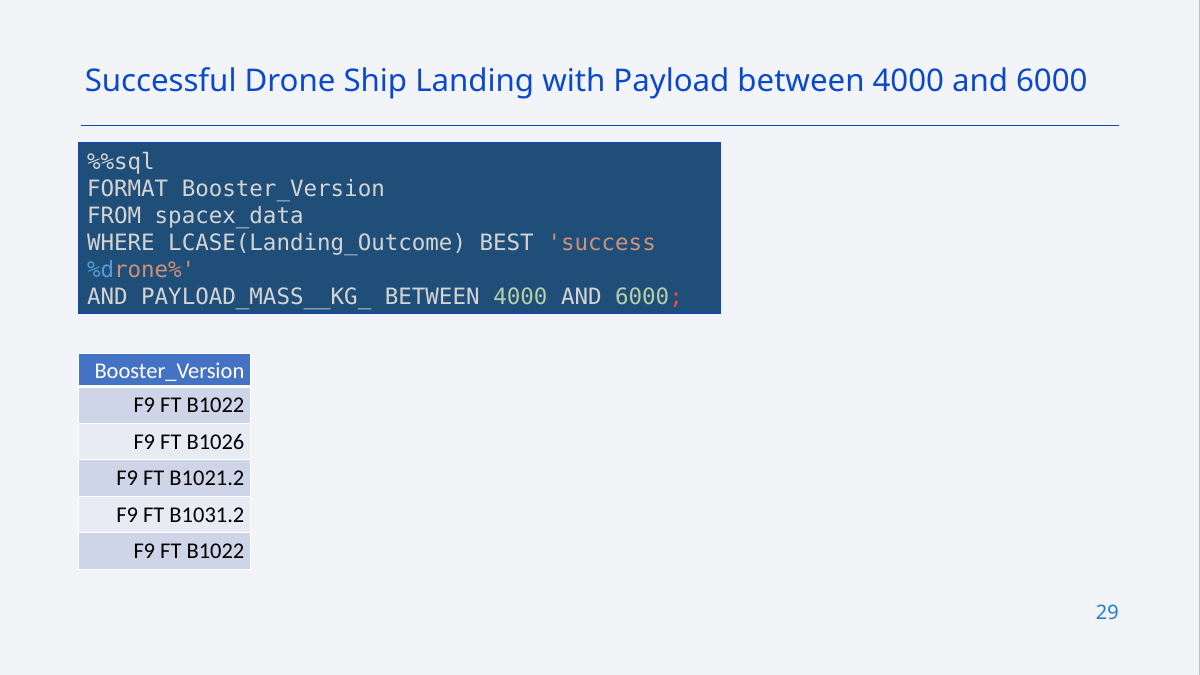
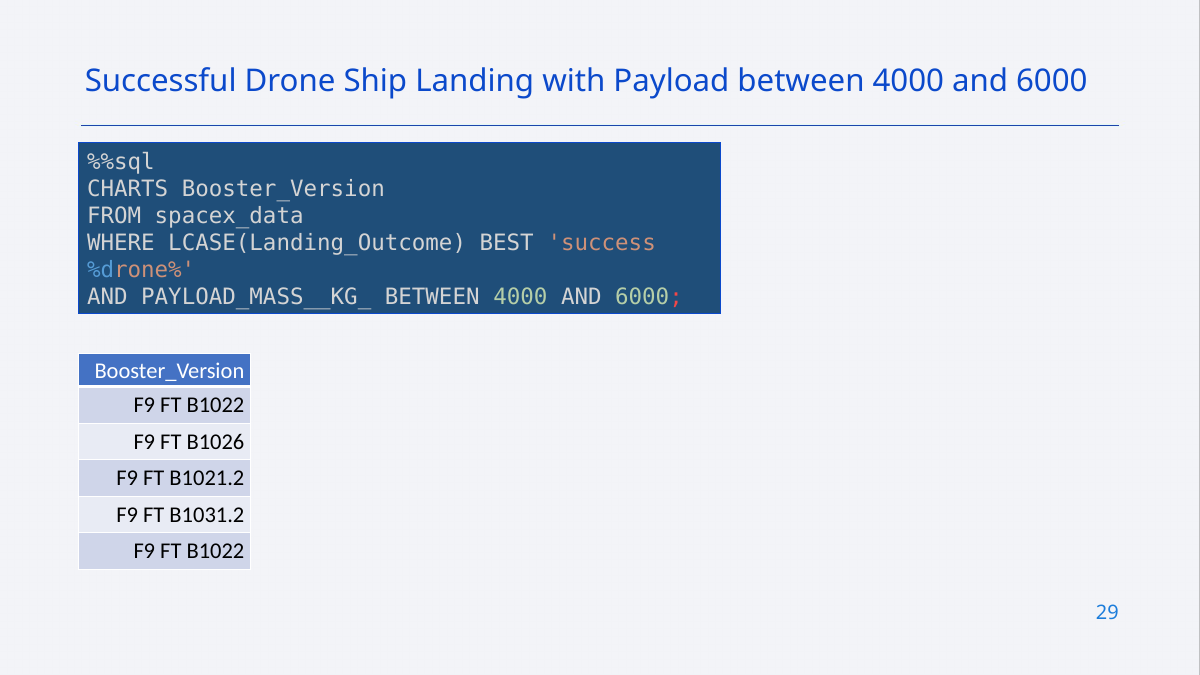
FORMAT: FORMAT -> CHARTS
